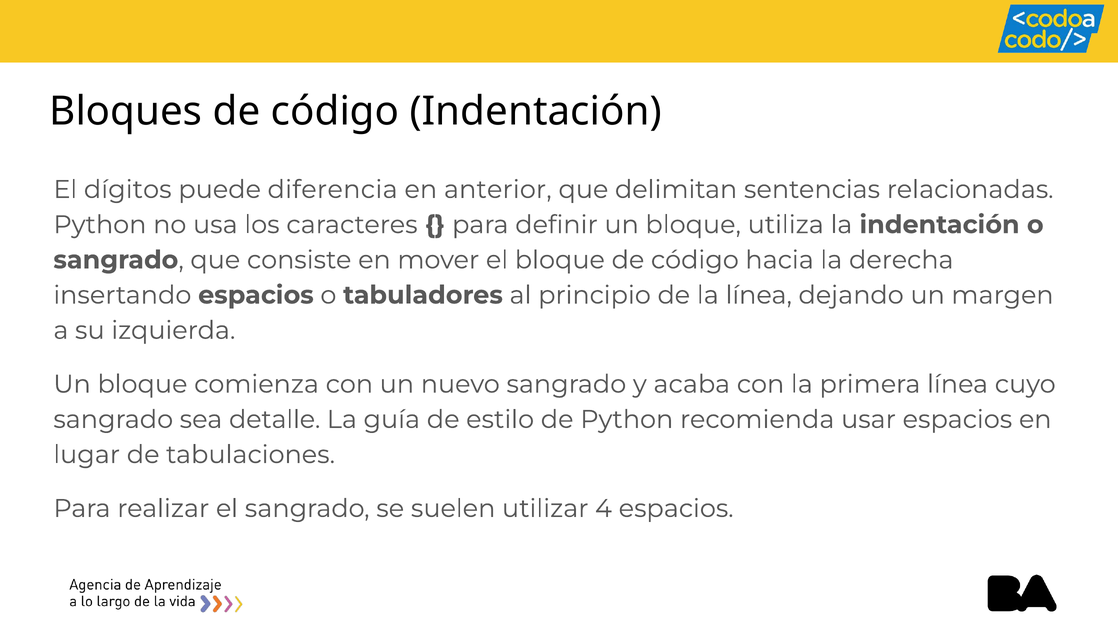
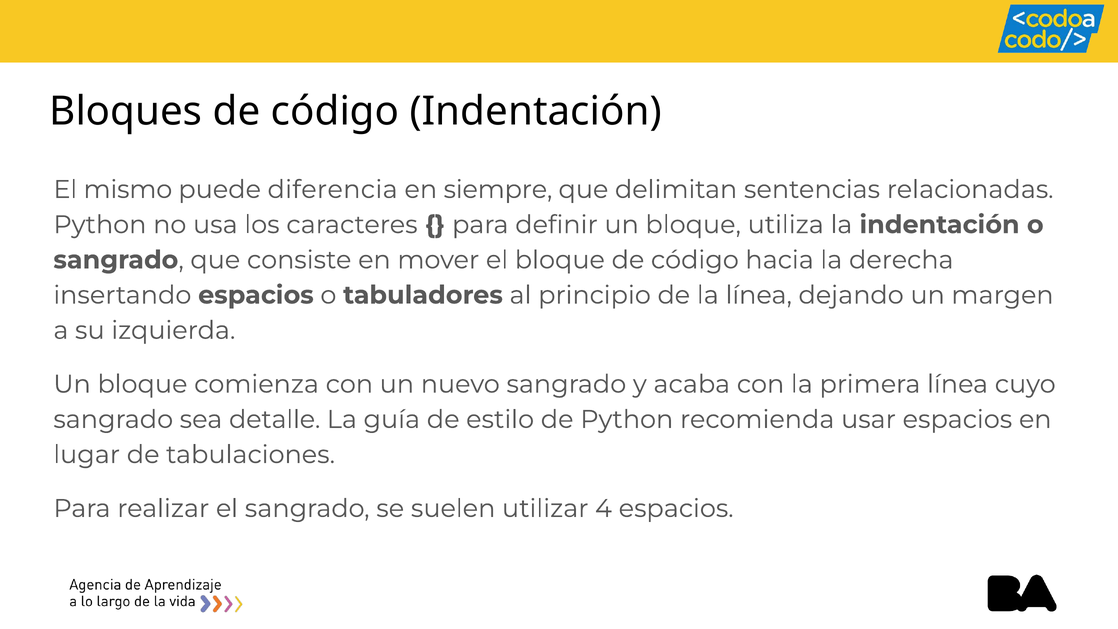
dígitos: dígitos -> mismo
anterior: anterior -> siempre
